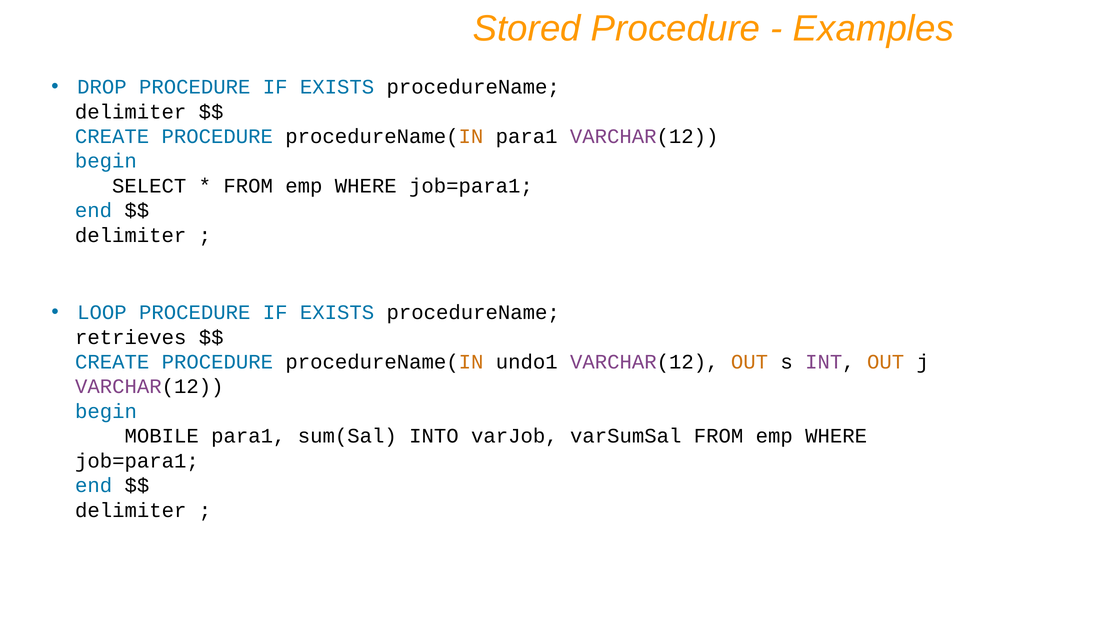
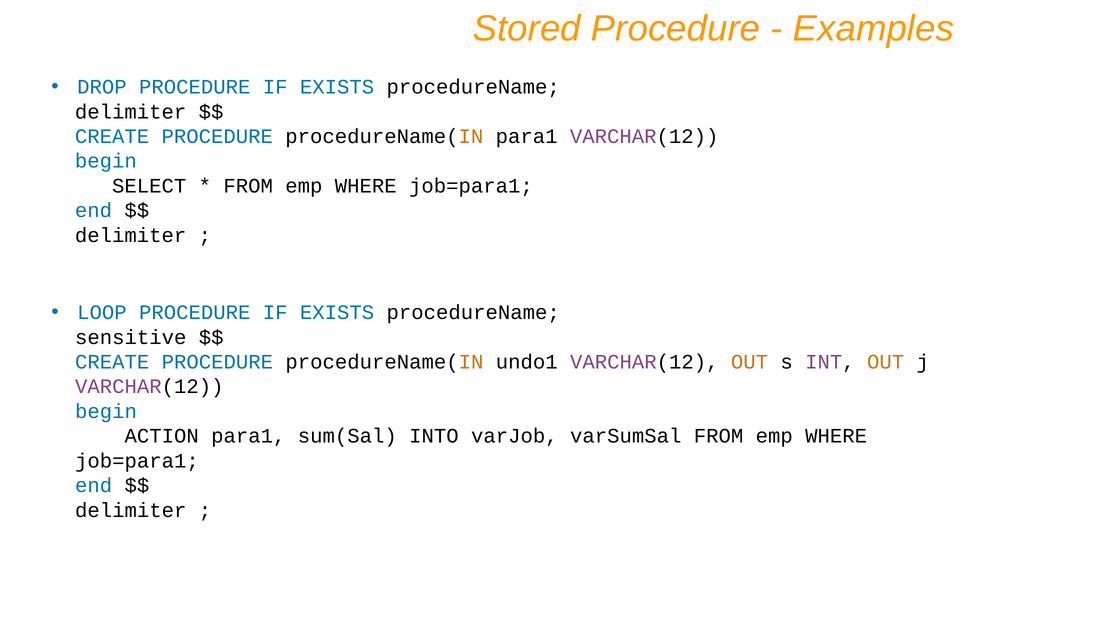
retrieves: retrieves -> sensitive
MOBILE: MOBILE -> ACTION
